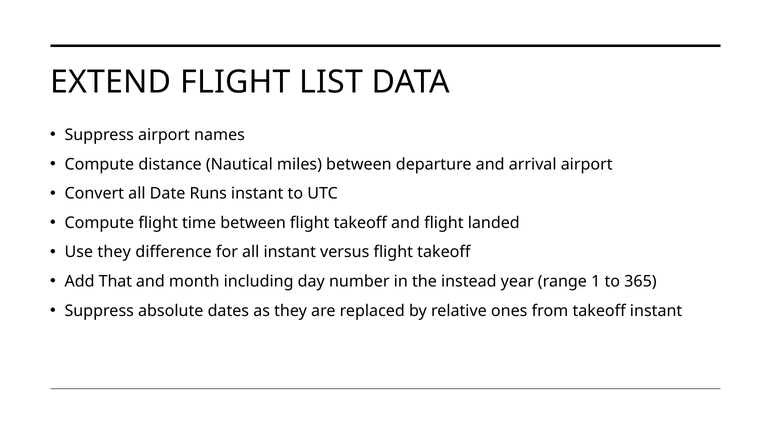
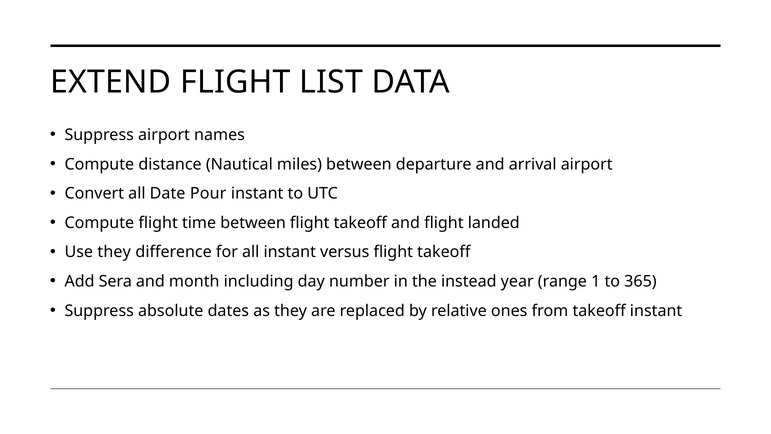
Runs: Runs -> Pour
That: That -> Sera
